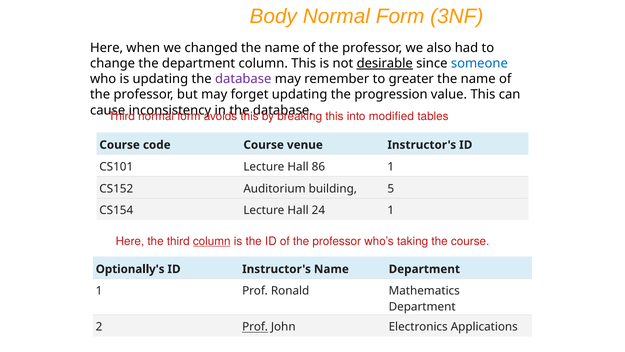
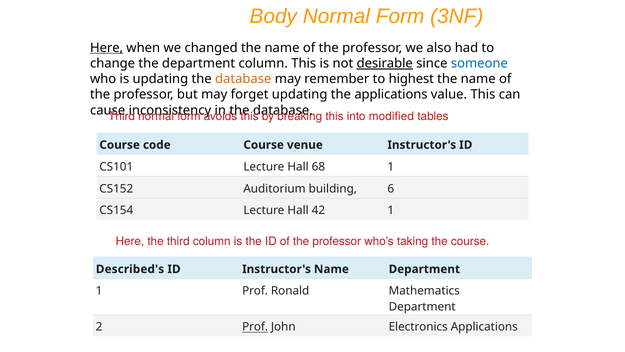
Here at (107, 48) underline: none -> present
database at (243, 79) colour: purple -> orange
greater: greater -> highest
the progression: progression -> applications
86: 86 -> 68
5: 5 -> 6
24: 24 -> 42
column at (212, 241) underline: present -> none
Optionally's: Optionally's -> Described's
